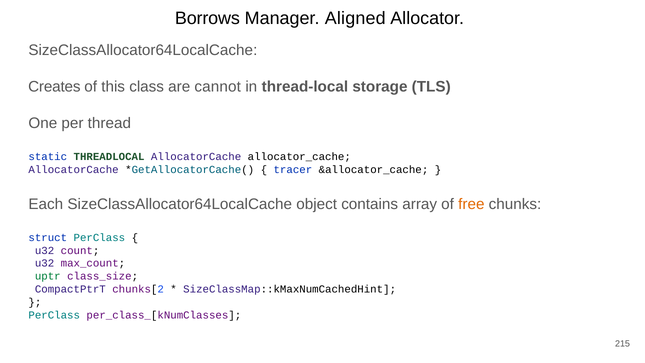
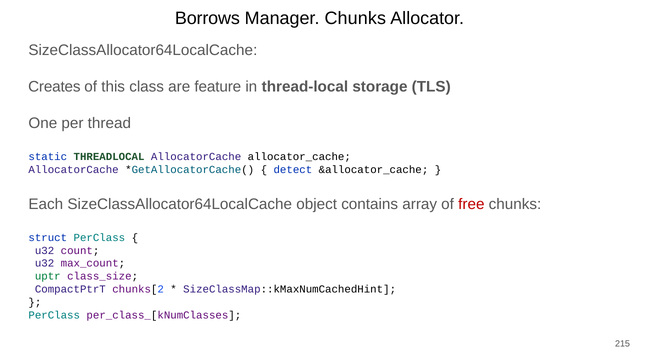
Manager Aligned: Aligned -> Chunks
cannot: cannot -> feature
tracer: tracer -> detect
free colour: orange -> red
